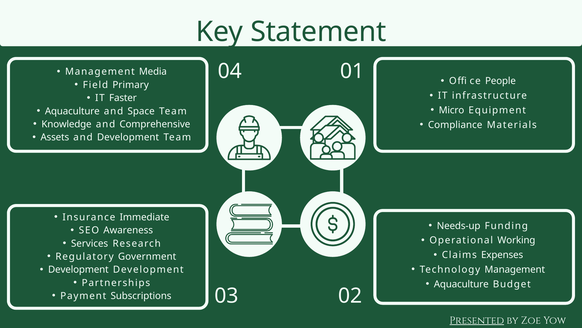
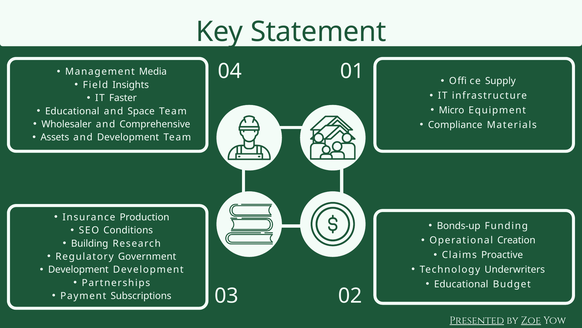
People: People -> Supply
Primary: Primary -> Insights
Aquaculture at (72, 111): Aquaculture -> Educational
Knowledge: Knowledge -> Wholesaler
Immediate: Immediate -> Production
Needs-up: Needs-up -> Bonds-up
Awareness: Awareness -> Conditions
Working: Working -> Creation
Services: Services -> Building
Expenses: Expenses -> Proactive
Technology Management: Management -> Underwriters
Aquaculture at (461, 284): Aquaculture -> Educational
Zoe underline: none -> present
